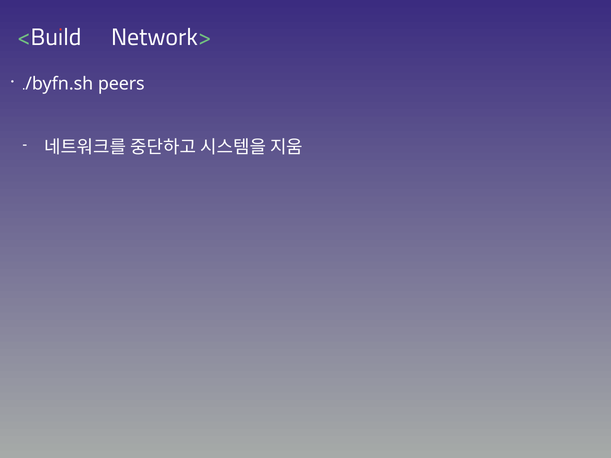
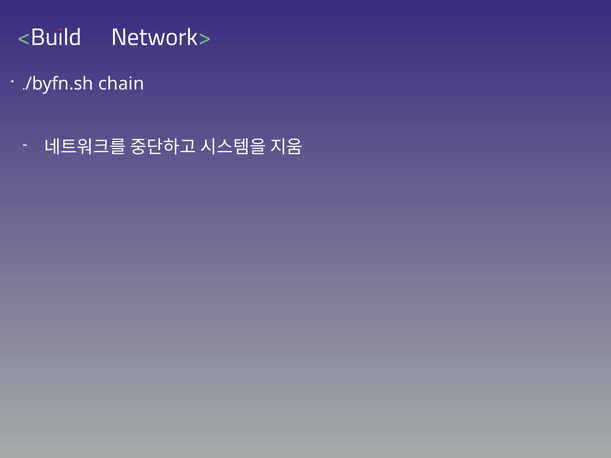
peers: peers -> chain
